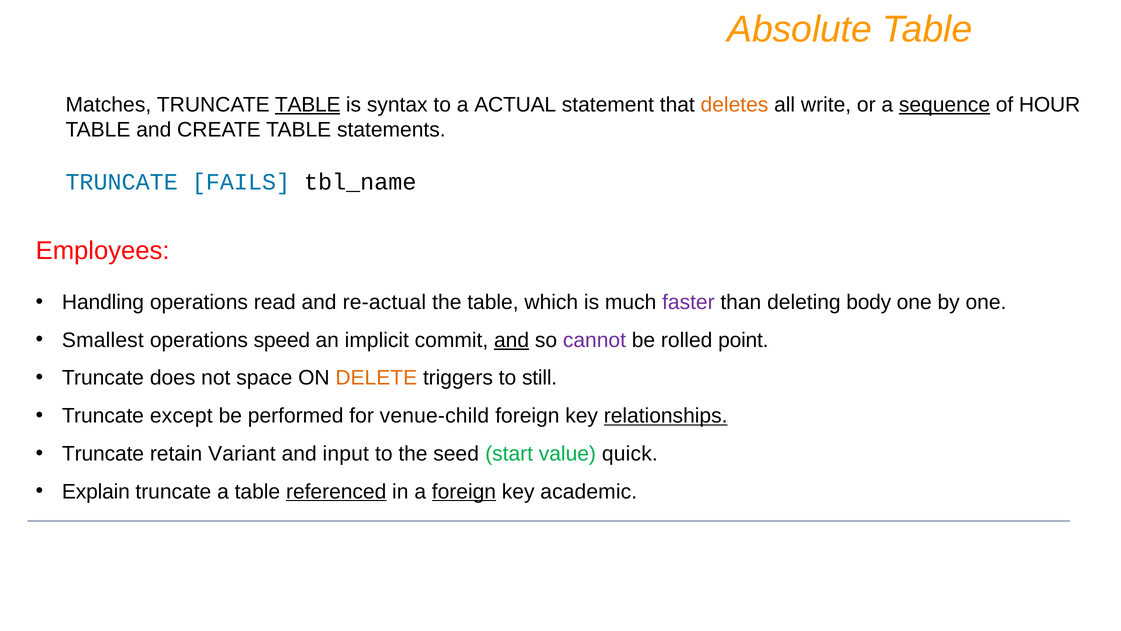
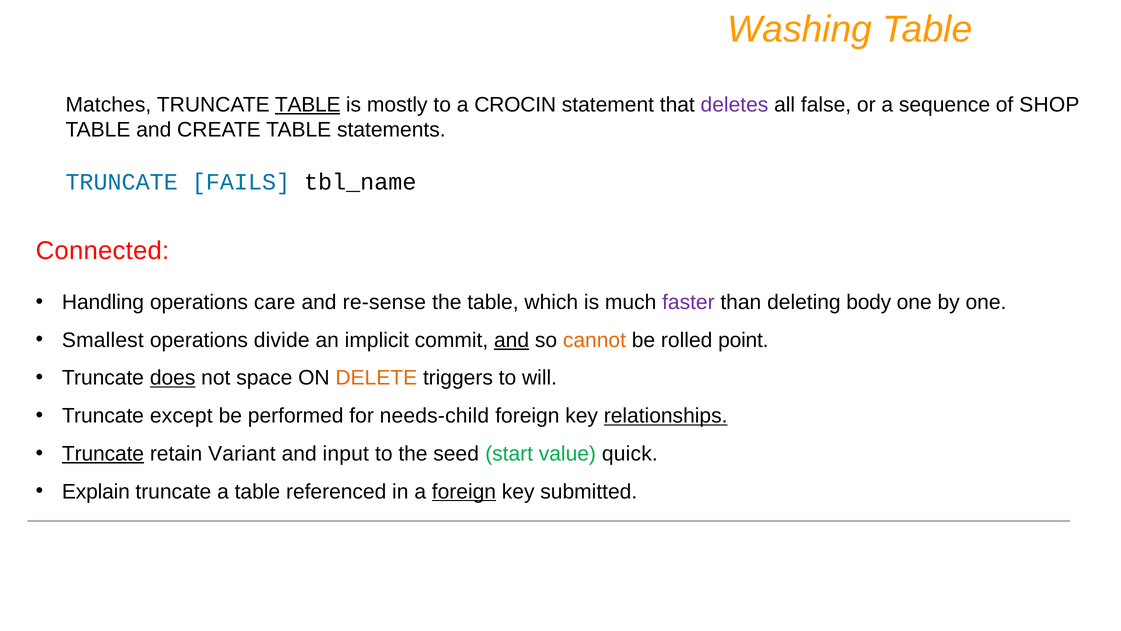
Absolute: Absolute -> Washing
syntax: syntax -> mostly
ACTUAL: ACTUAL -> CROCIN
deletes colour: orange -> purple
write: write -> false
sequence underline: present -> none
HOUR: HOUR -> SHOP
Employees: Employees -> Connected
read: read -> care
re-actual: re-actual -> re-sense
speed: speed -> divide
cannot colour: purple -> orange
does underline: none -> present
still: still -> will
venue-child: venue-child -> needs-child
Truncate at (103, 453) underline: none -> present
referenced underline: present -> none
academic: academic -> submitted
